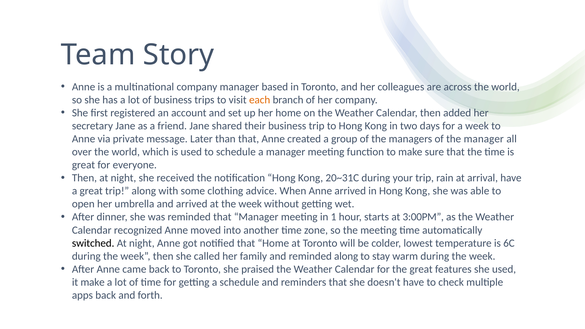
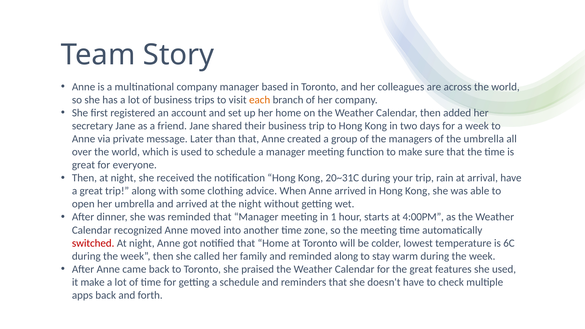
the manager: manager -> umbrella
at the week: week -> night
3:00PM: 3:00PM -> 4:00PM
switched colour: black -> red
